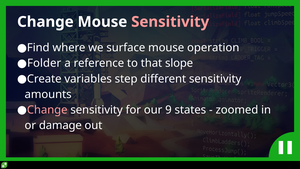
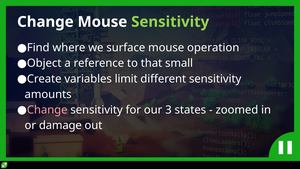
Sensitivity at (170, 22) colour: pink -> light green
Folder: Folder -> Object
slope: slope -> small
step: step -> limit
9: 9 -> 3
